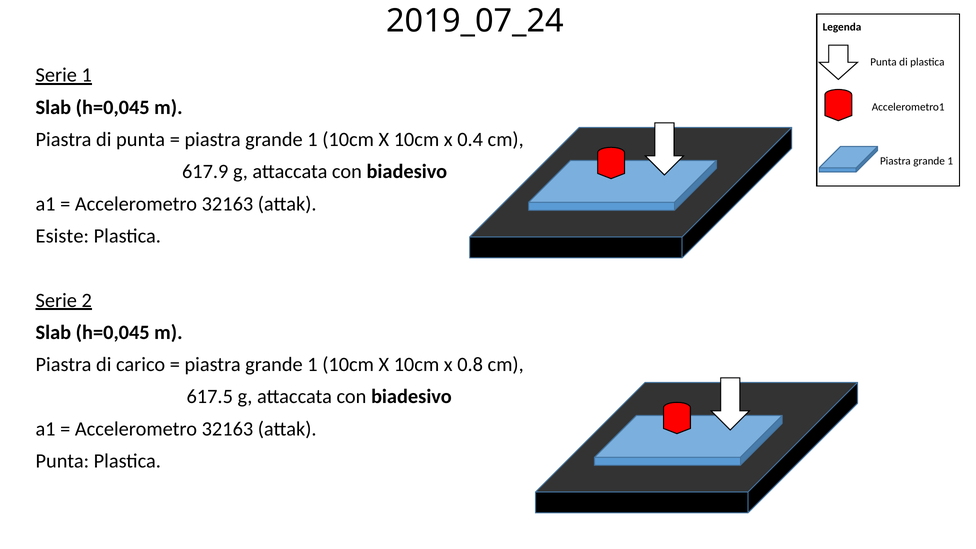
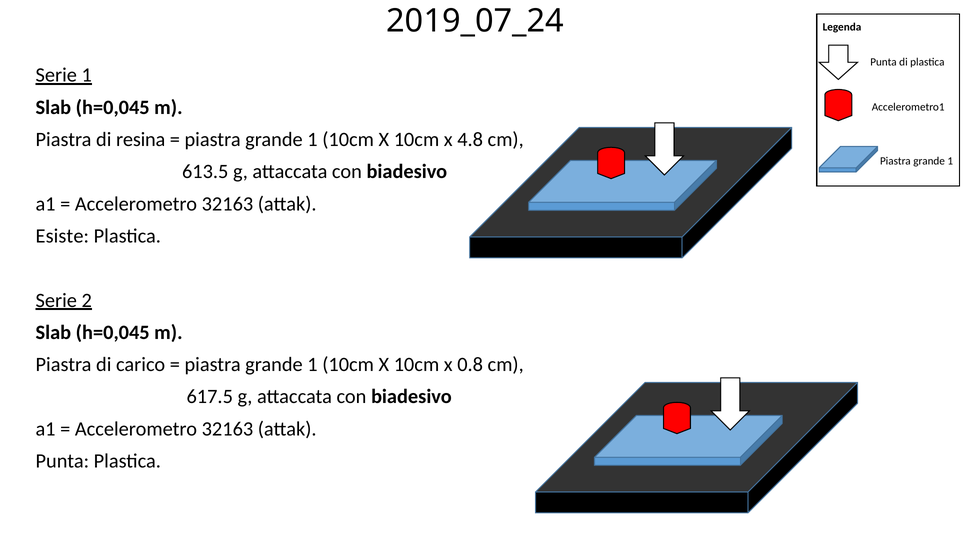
di punta: punta -> resina
0.4: 0.4 -> 4.8
617.9: 617.9 -> 613.5
